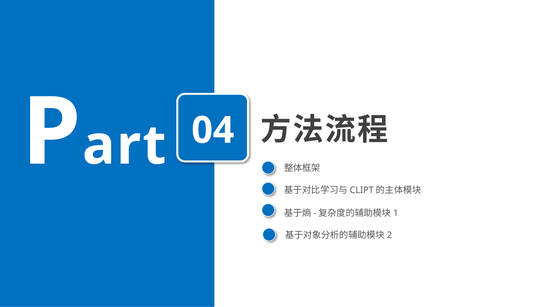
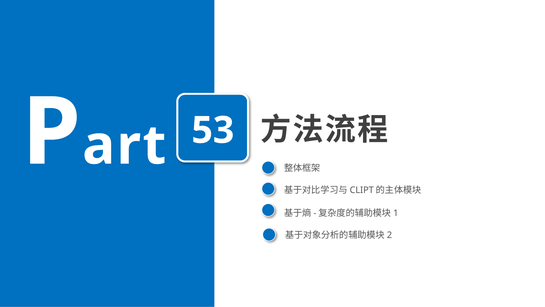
04: 04 -> 53
